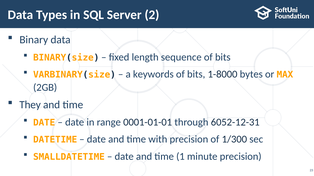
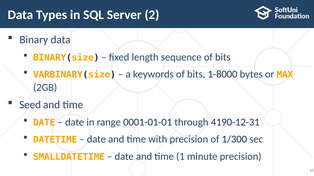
They: They -> Seed
6052-12-31: 6052-12-31 -> 4190-12-31
